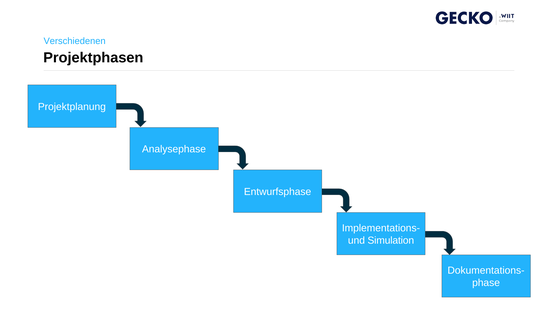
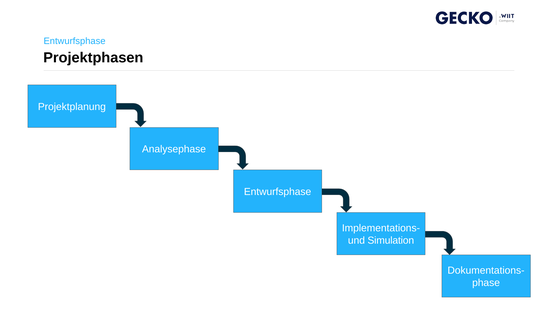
Verschiedenen at (75, 41): Verschiedenen -> Entwurfsphase
